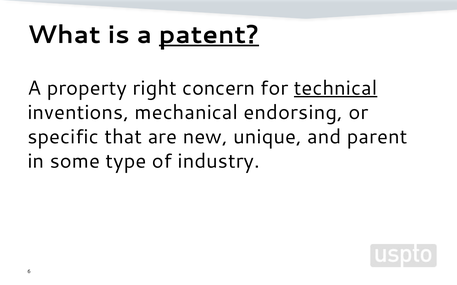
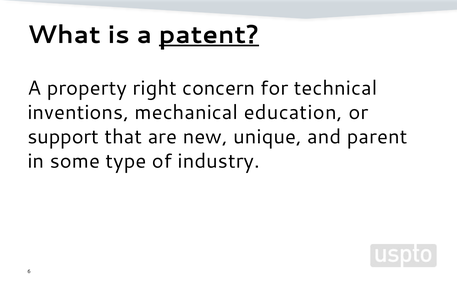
technical underline: present -> none
endorsing: endorsing -> education
specific: specific -> support
